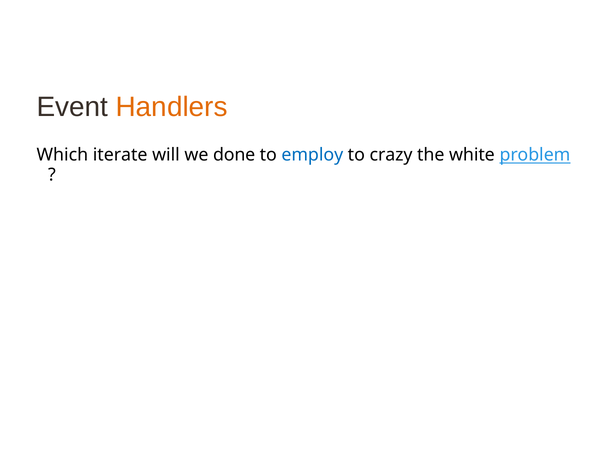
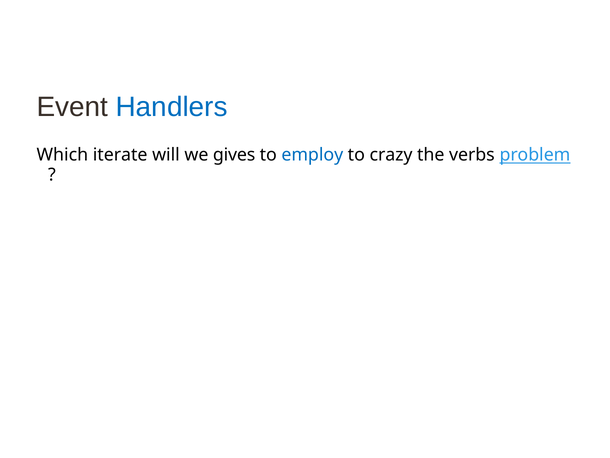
Handlers colour: orange -> blue
done: done -> gives
white: white -> verbs
